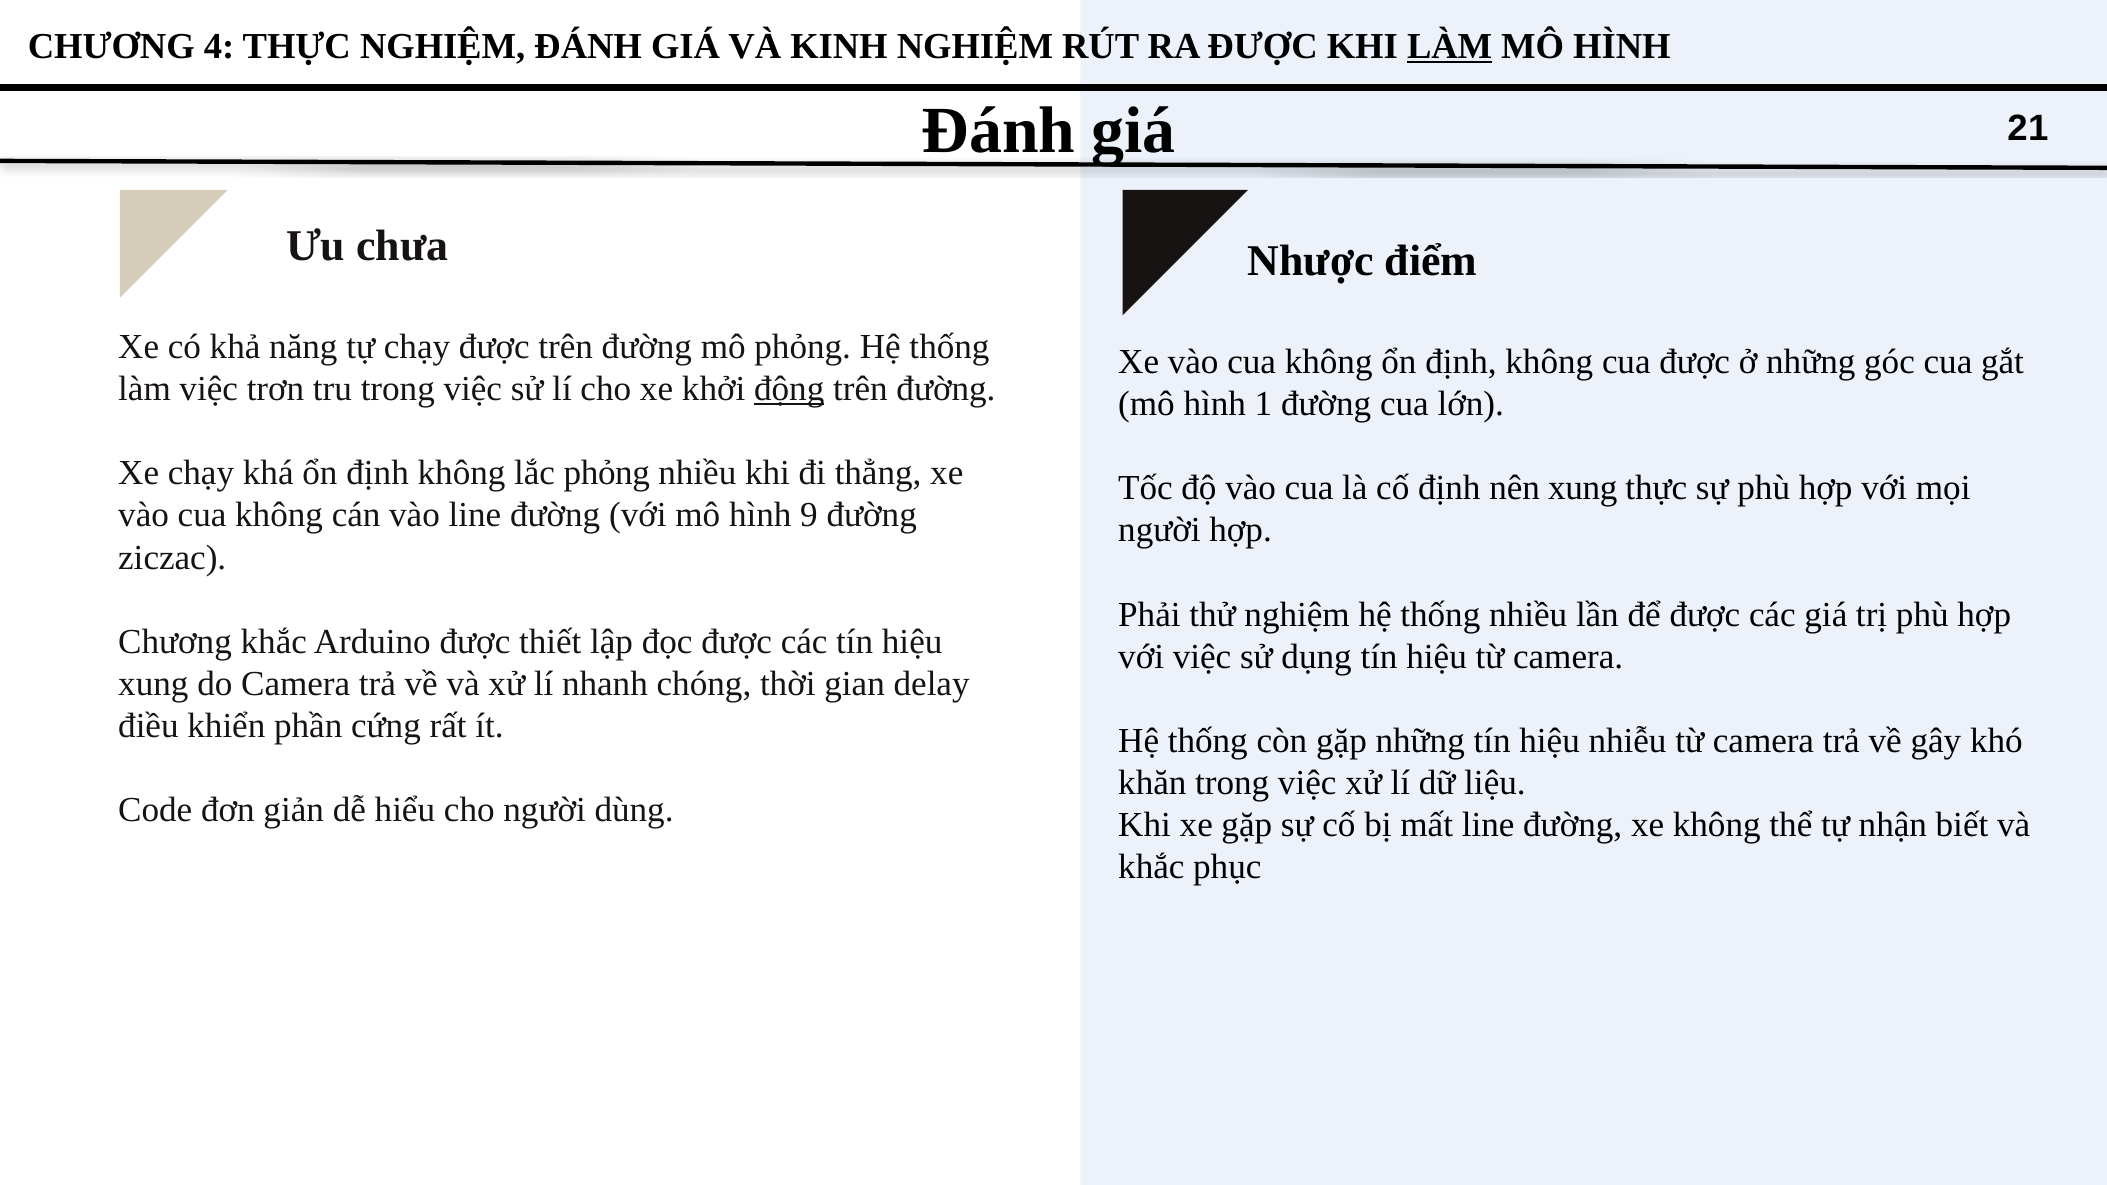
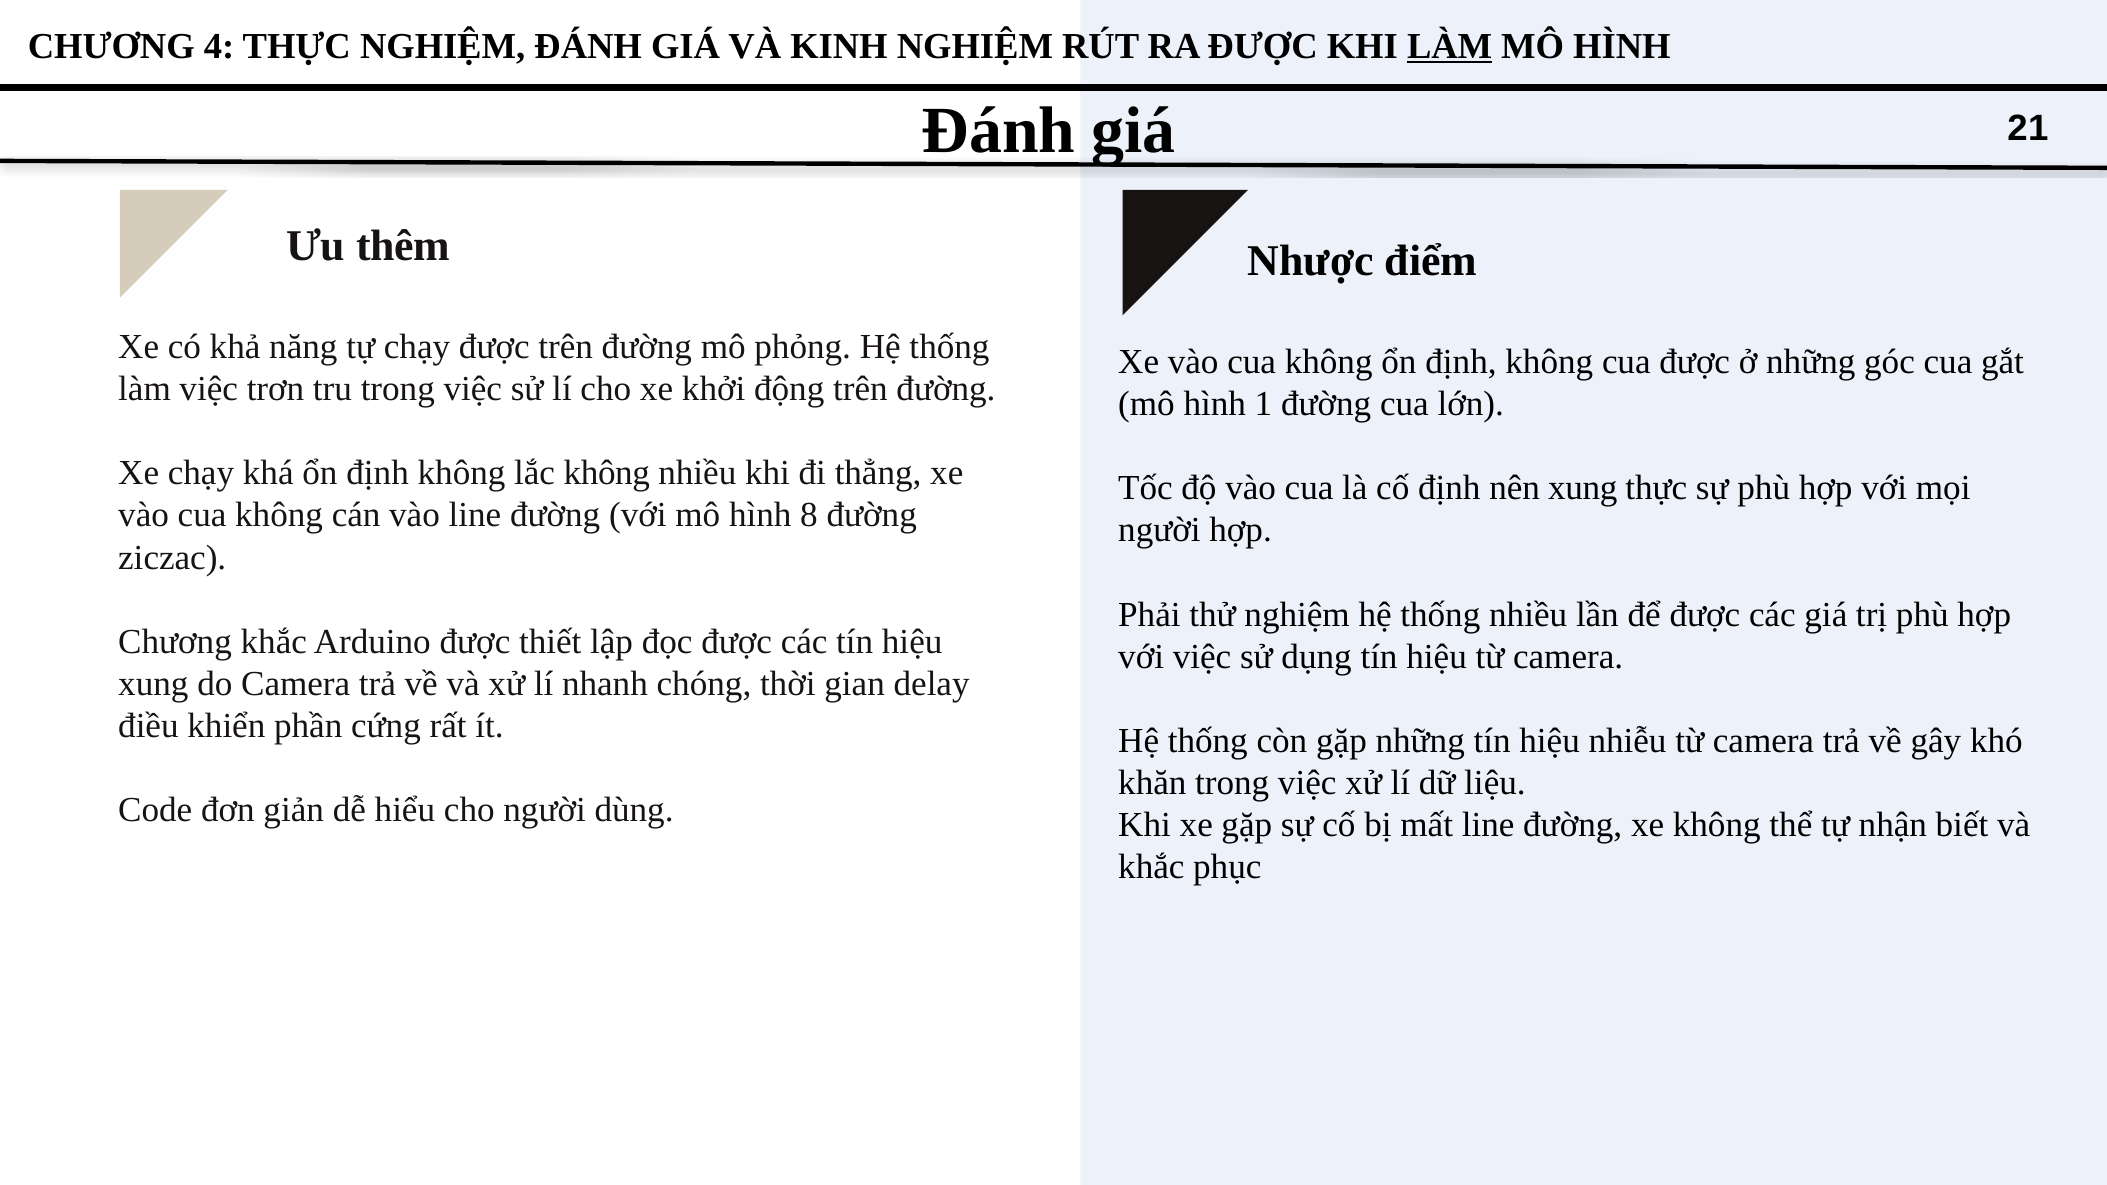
chưa: chưa -> thêm
động underline: present -> none
lắc phỏng: phỏng -> không
9: 9 -> 8
